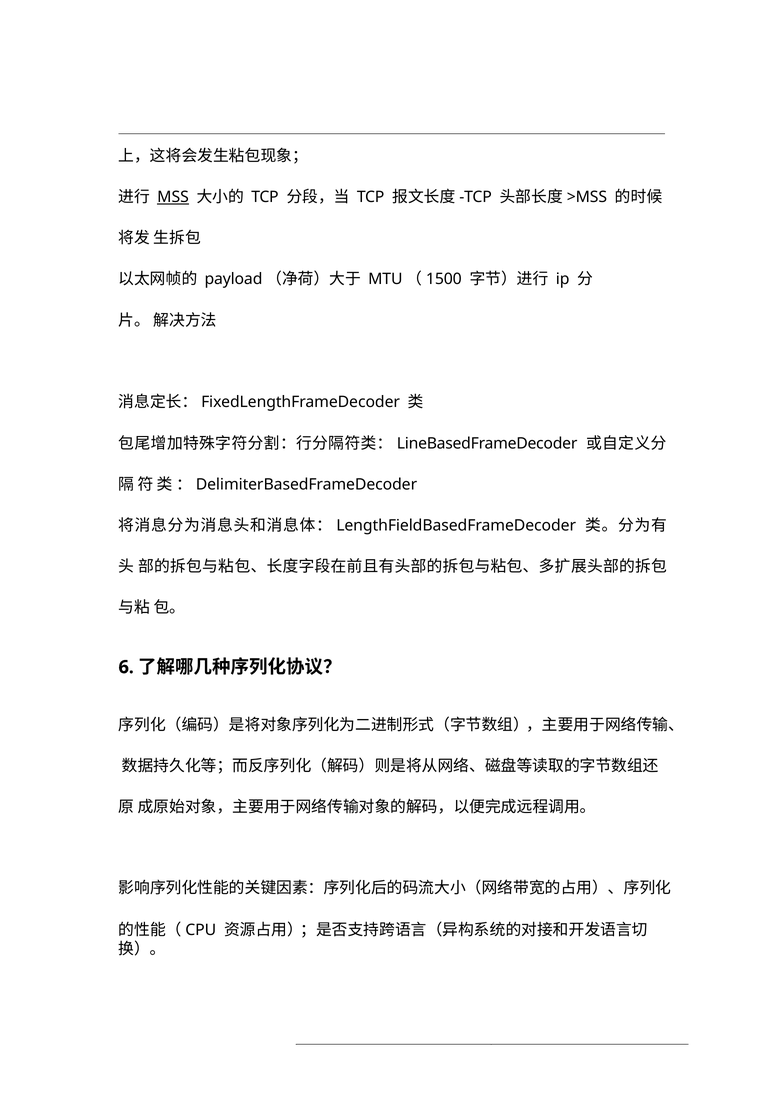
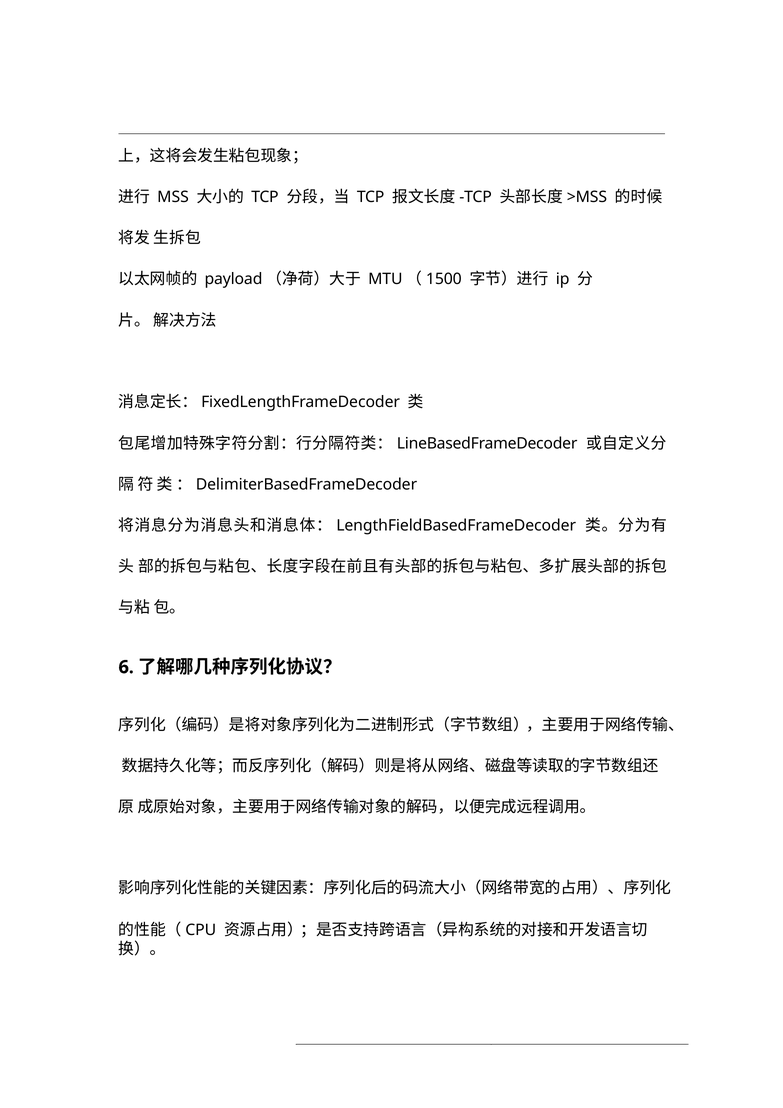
MSS underline: present -> none
